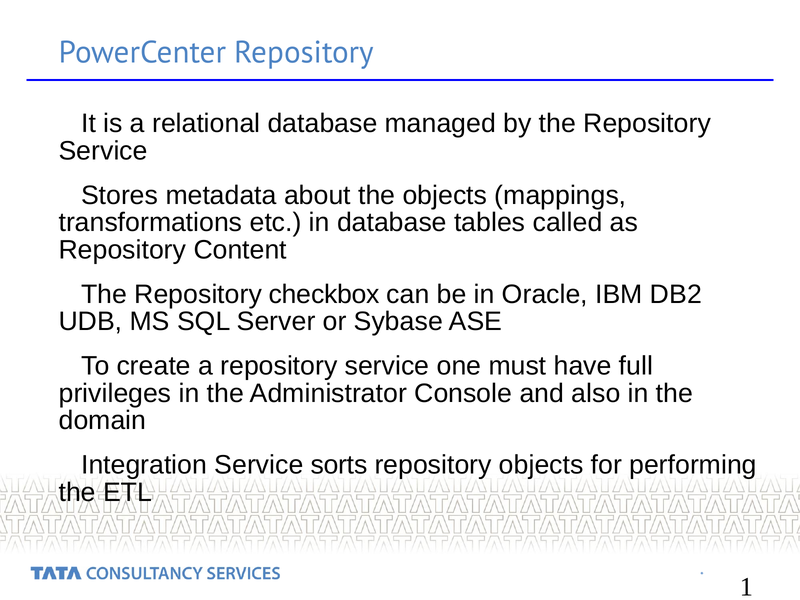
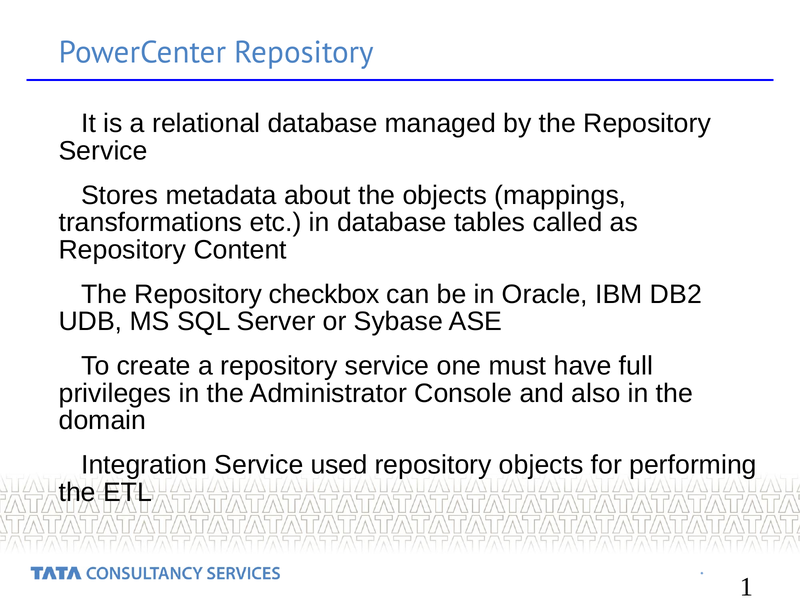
sorts: sorts -> used
